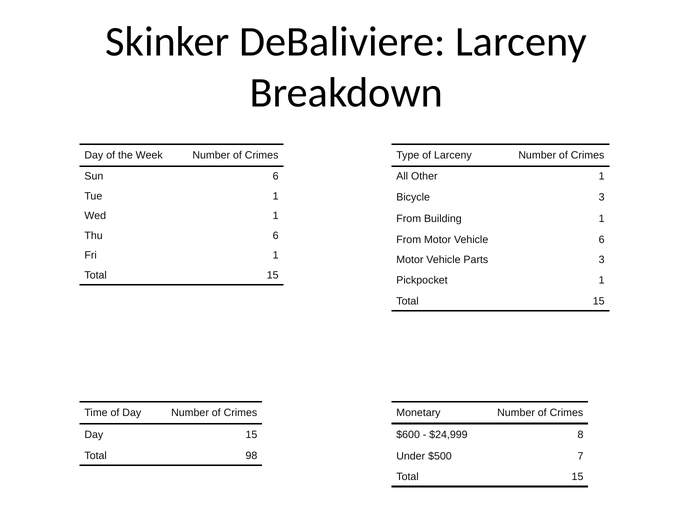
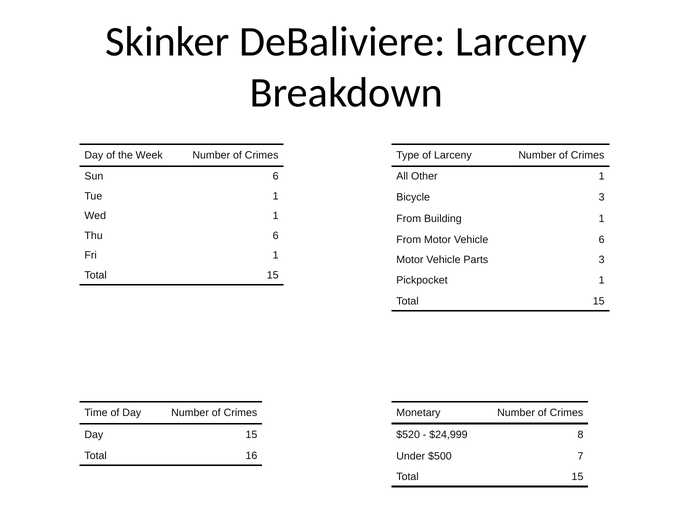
$600: $600 -> $520
98: 98 -> 16
